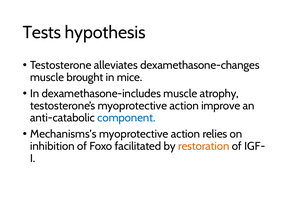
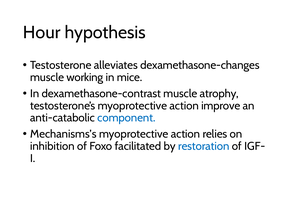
Tests: Tests -> Hour
brought: brought -> working
dexamethasone-includes: dexamethasone-includes -> dexamethasone-contrast
restoration colour: orange -> blue
